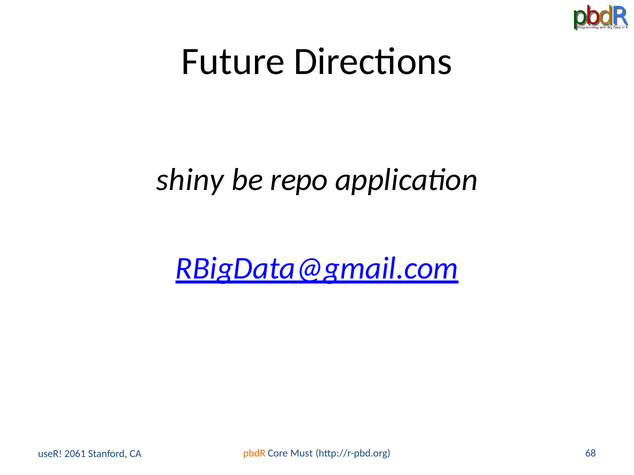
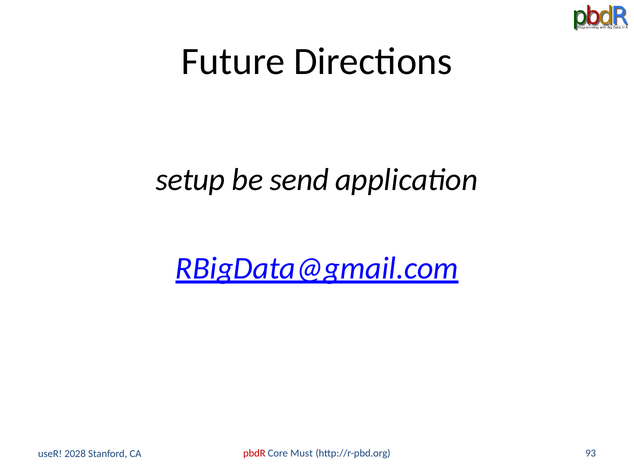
shiny: shiny -> setup
repo: repo -> send
pbdR colour: orange -> red
68: 68 -> 93
2061: 2061 -> 2028
